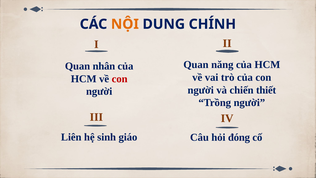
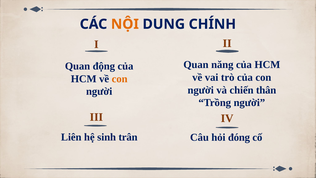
nhân: nhân -> động
con at (120, 79) colour: red -> orange
thiết: thiết -> thân
giáo: giáo -> trân
